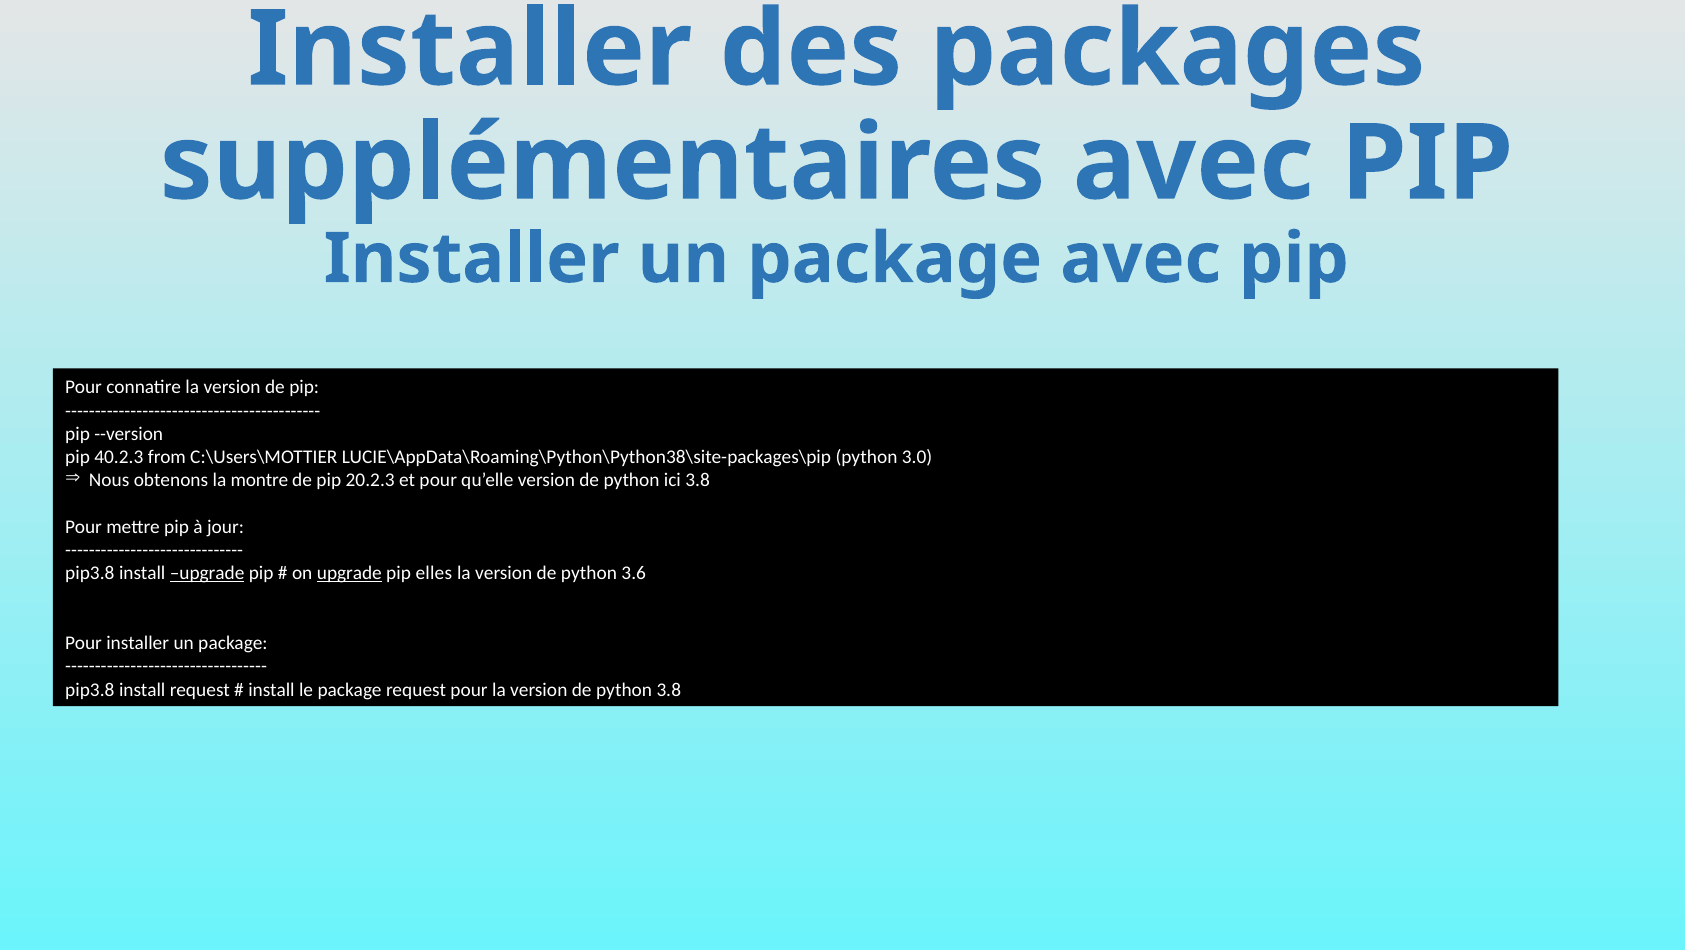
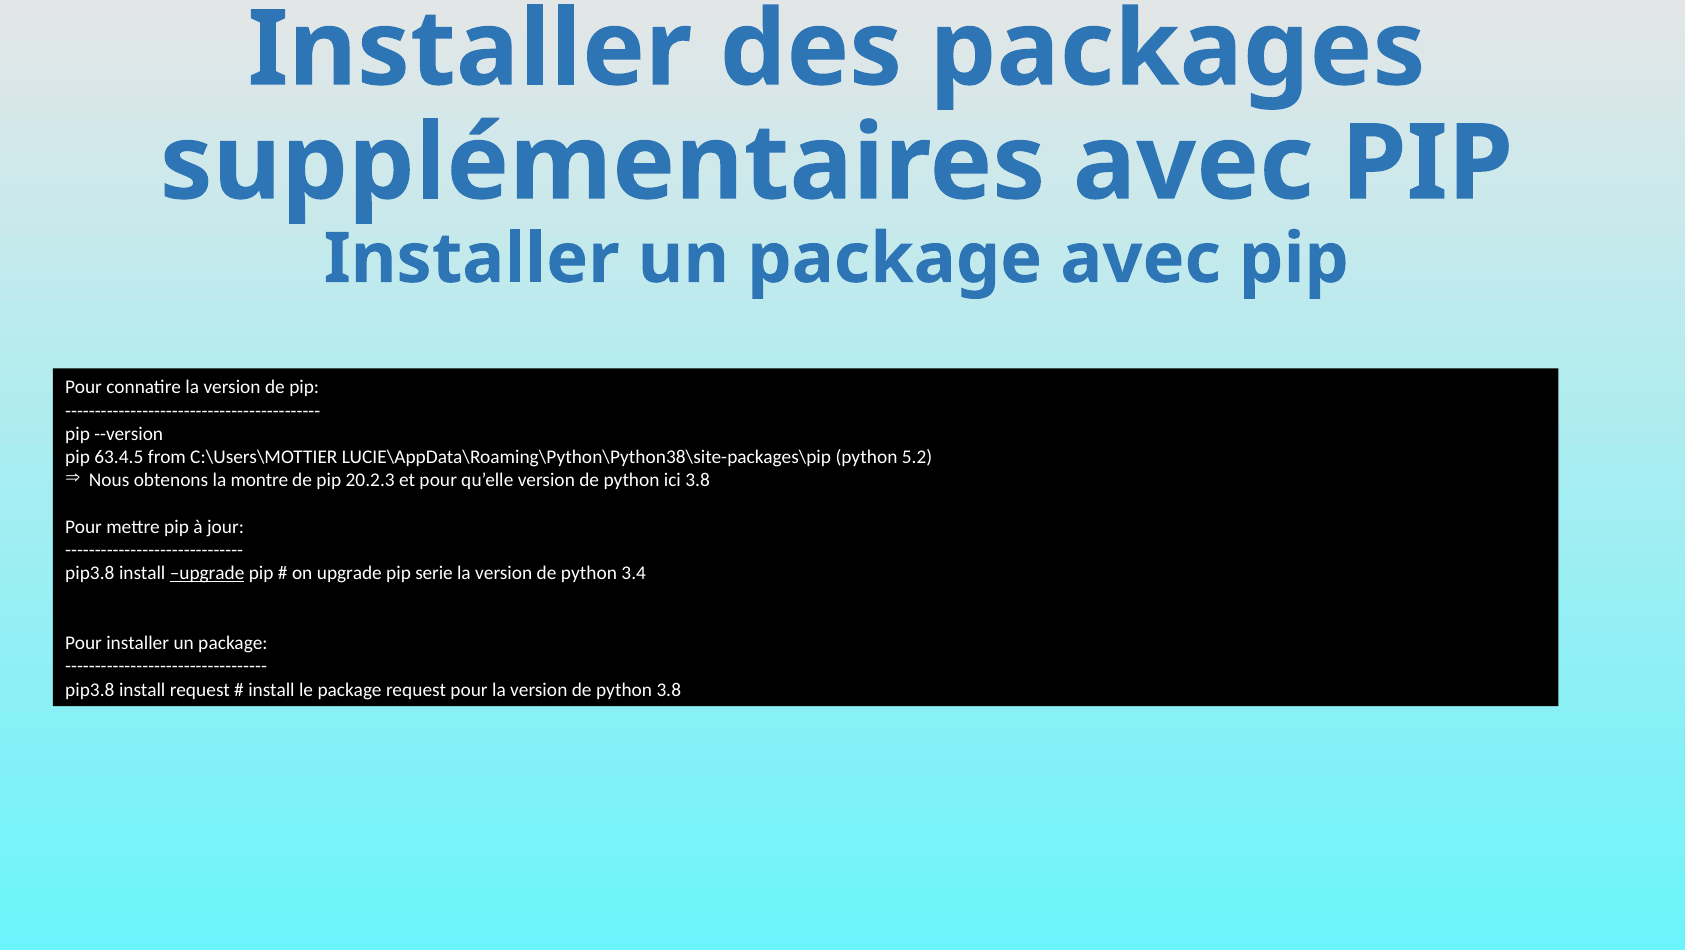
40.2.3: 40.2.3 -> 63.4.5
3.0: 3.0 -> 5.2
upgrade at (349, 574) underline: present -> none
elles: elles -> serie
3.6: 3.6 -> 3.4
